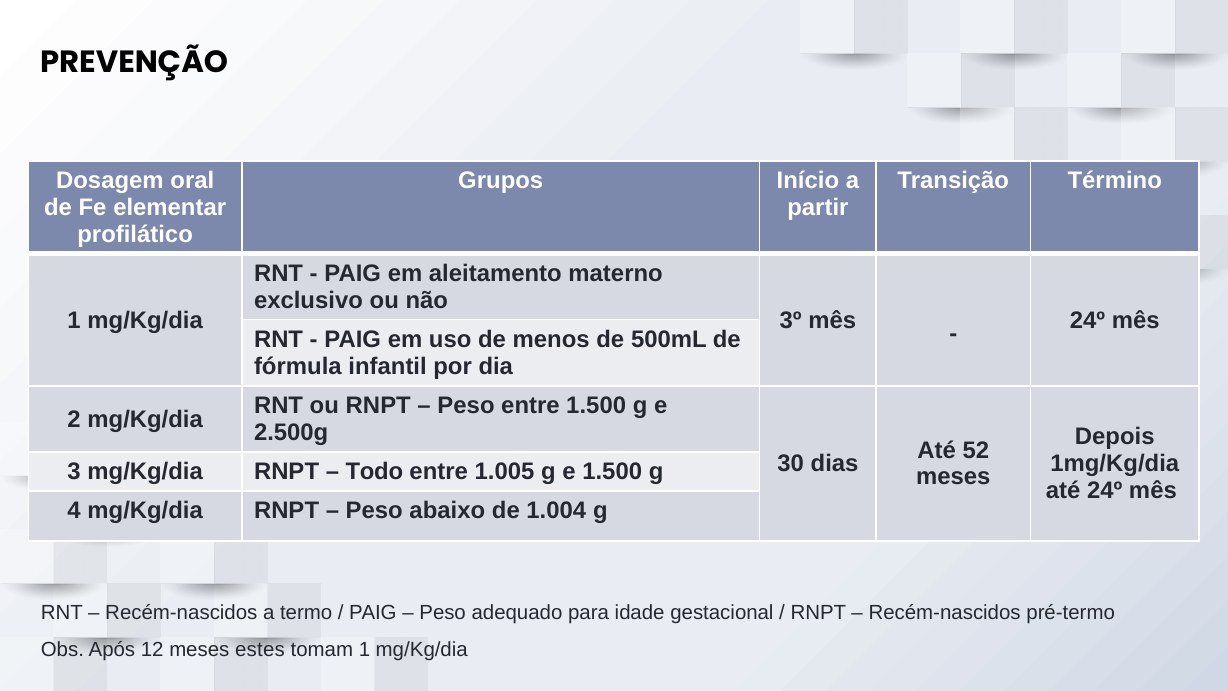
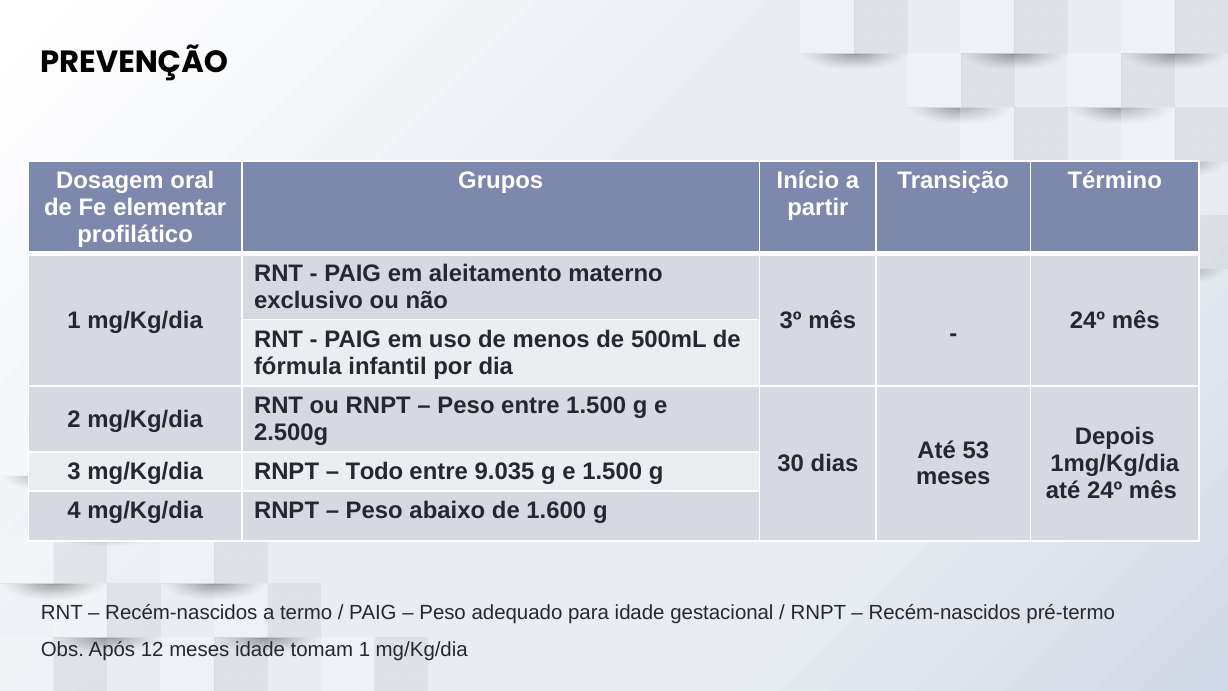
52: 52 -> 53
1.005: 1.005 -> 9.035
1.004: 1.004 -> 1.600
meses estes: estes -> idade
